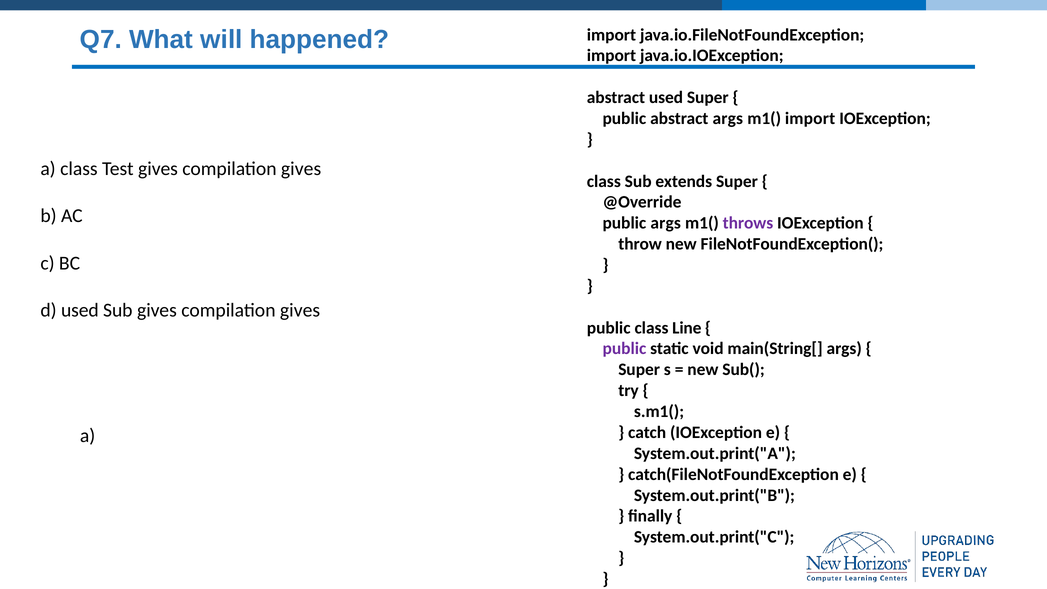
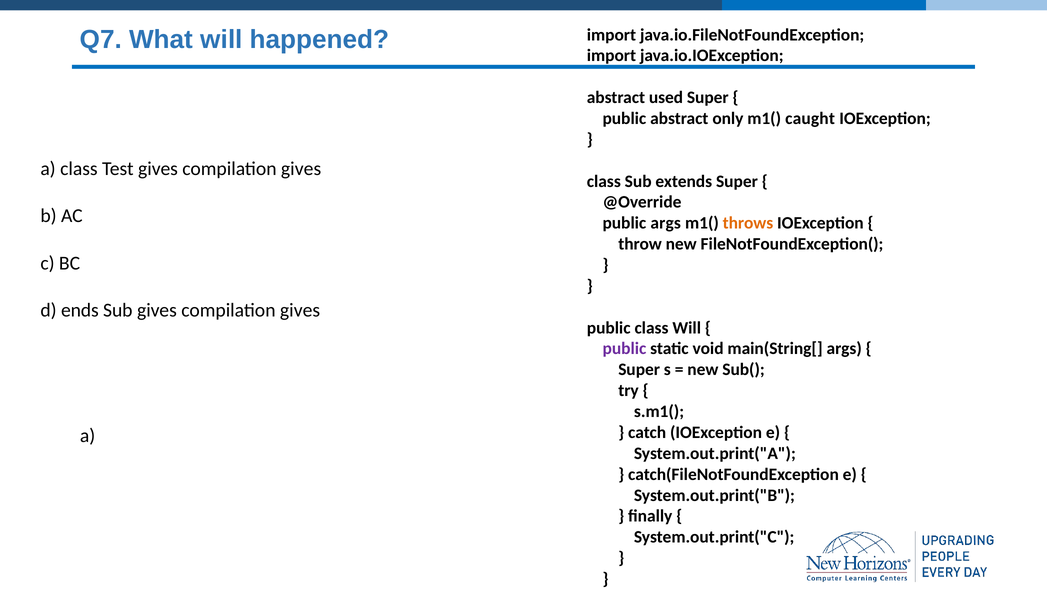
abstract args: args -> only
m1( import: import -> caught
throws colour: purple -> orange
d used: used -> ends
class Line: Line -> Will
